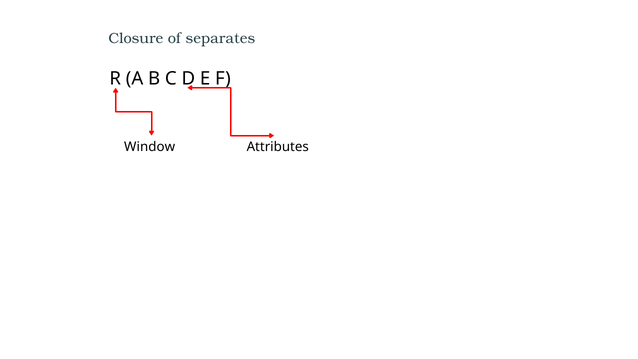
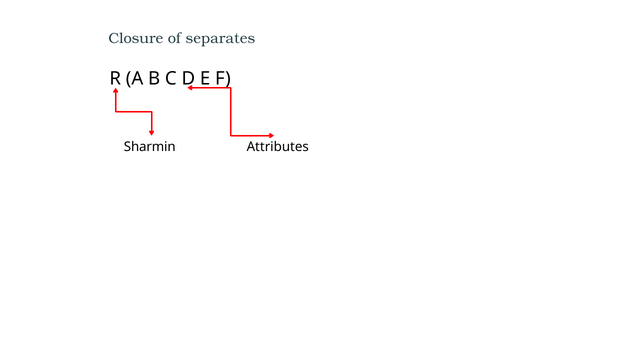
Window: Window -> Sharmin
